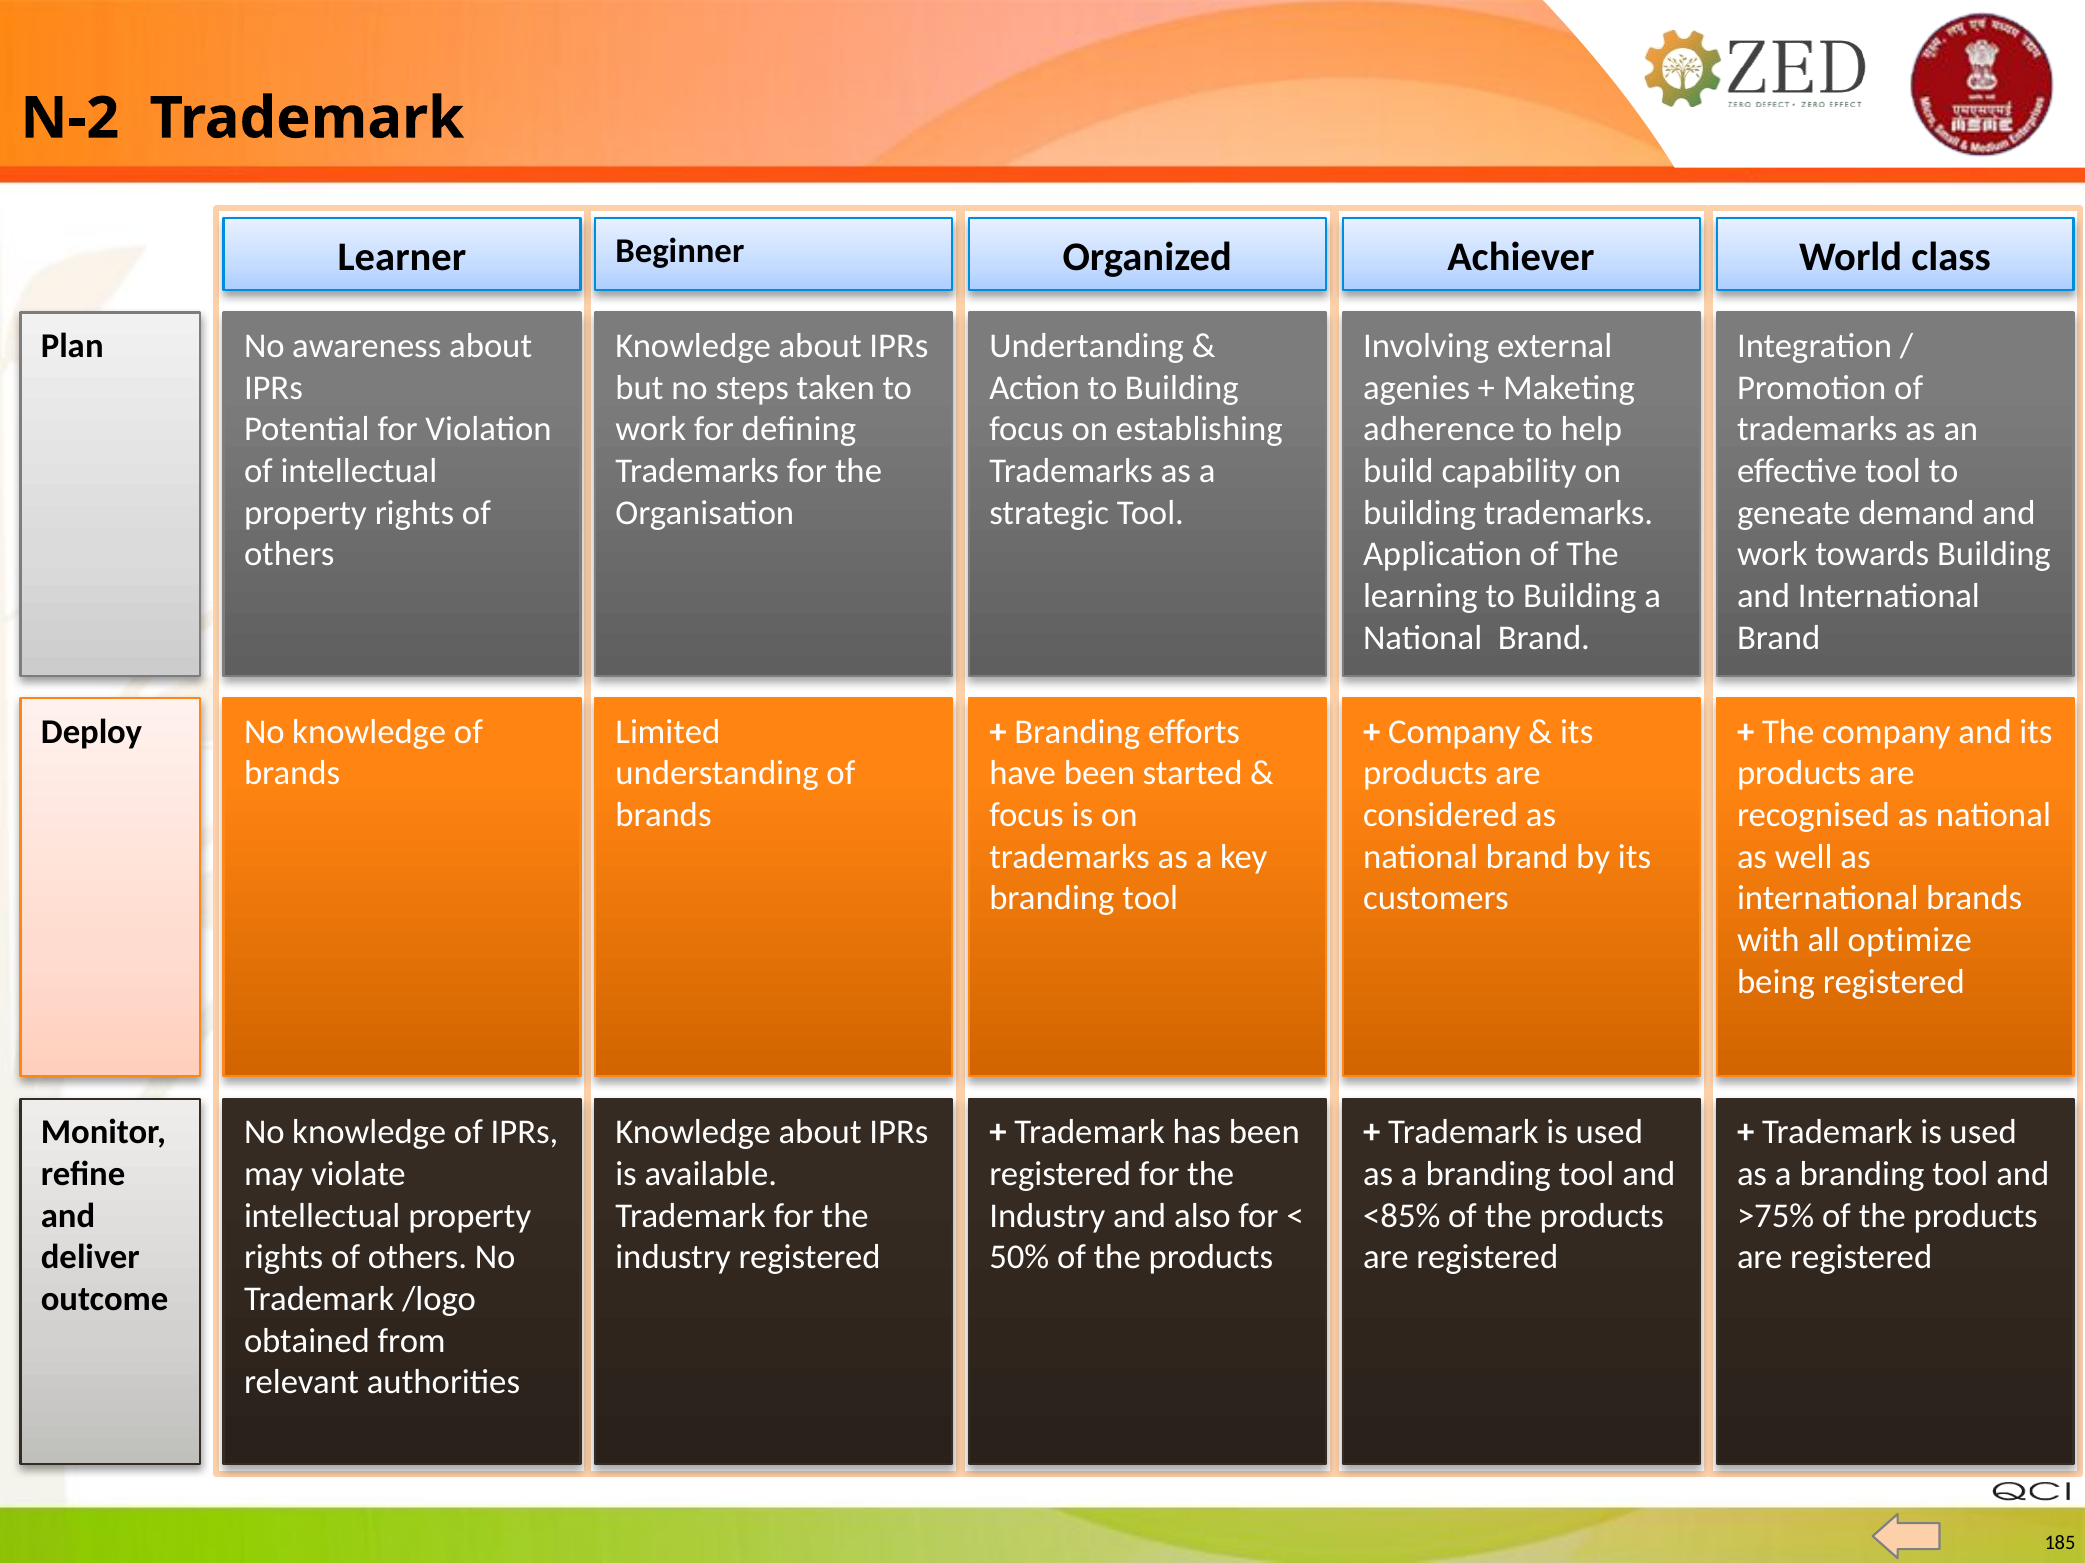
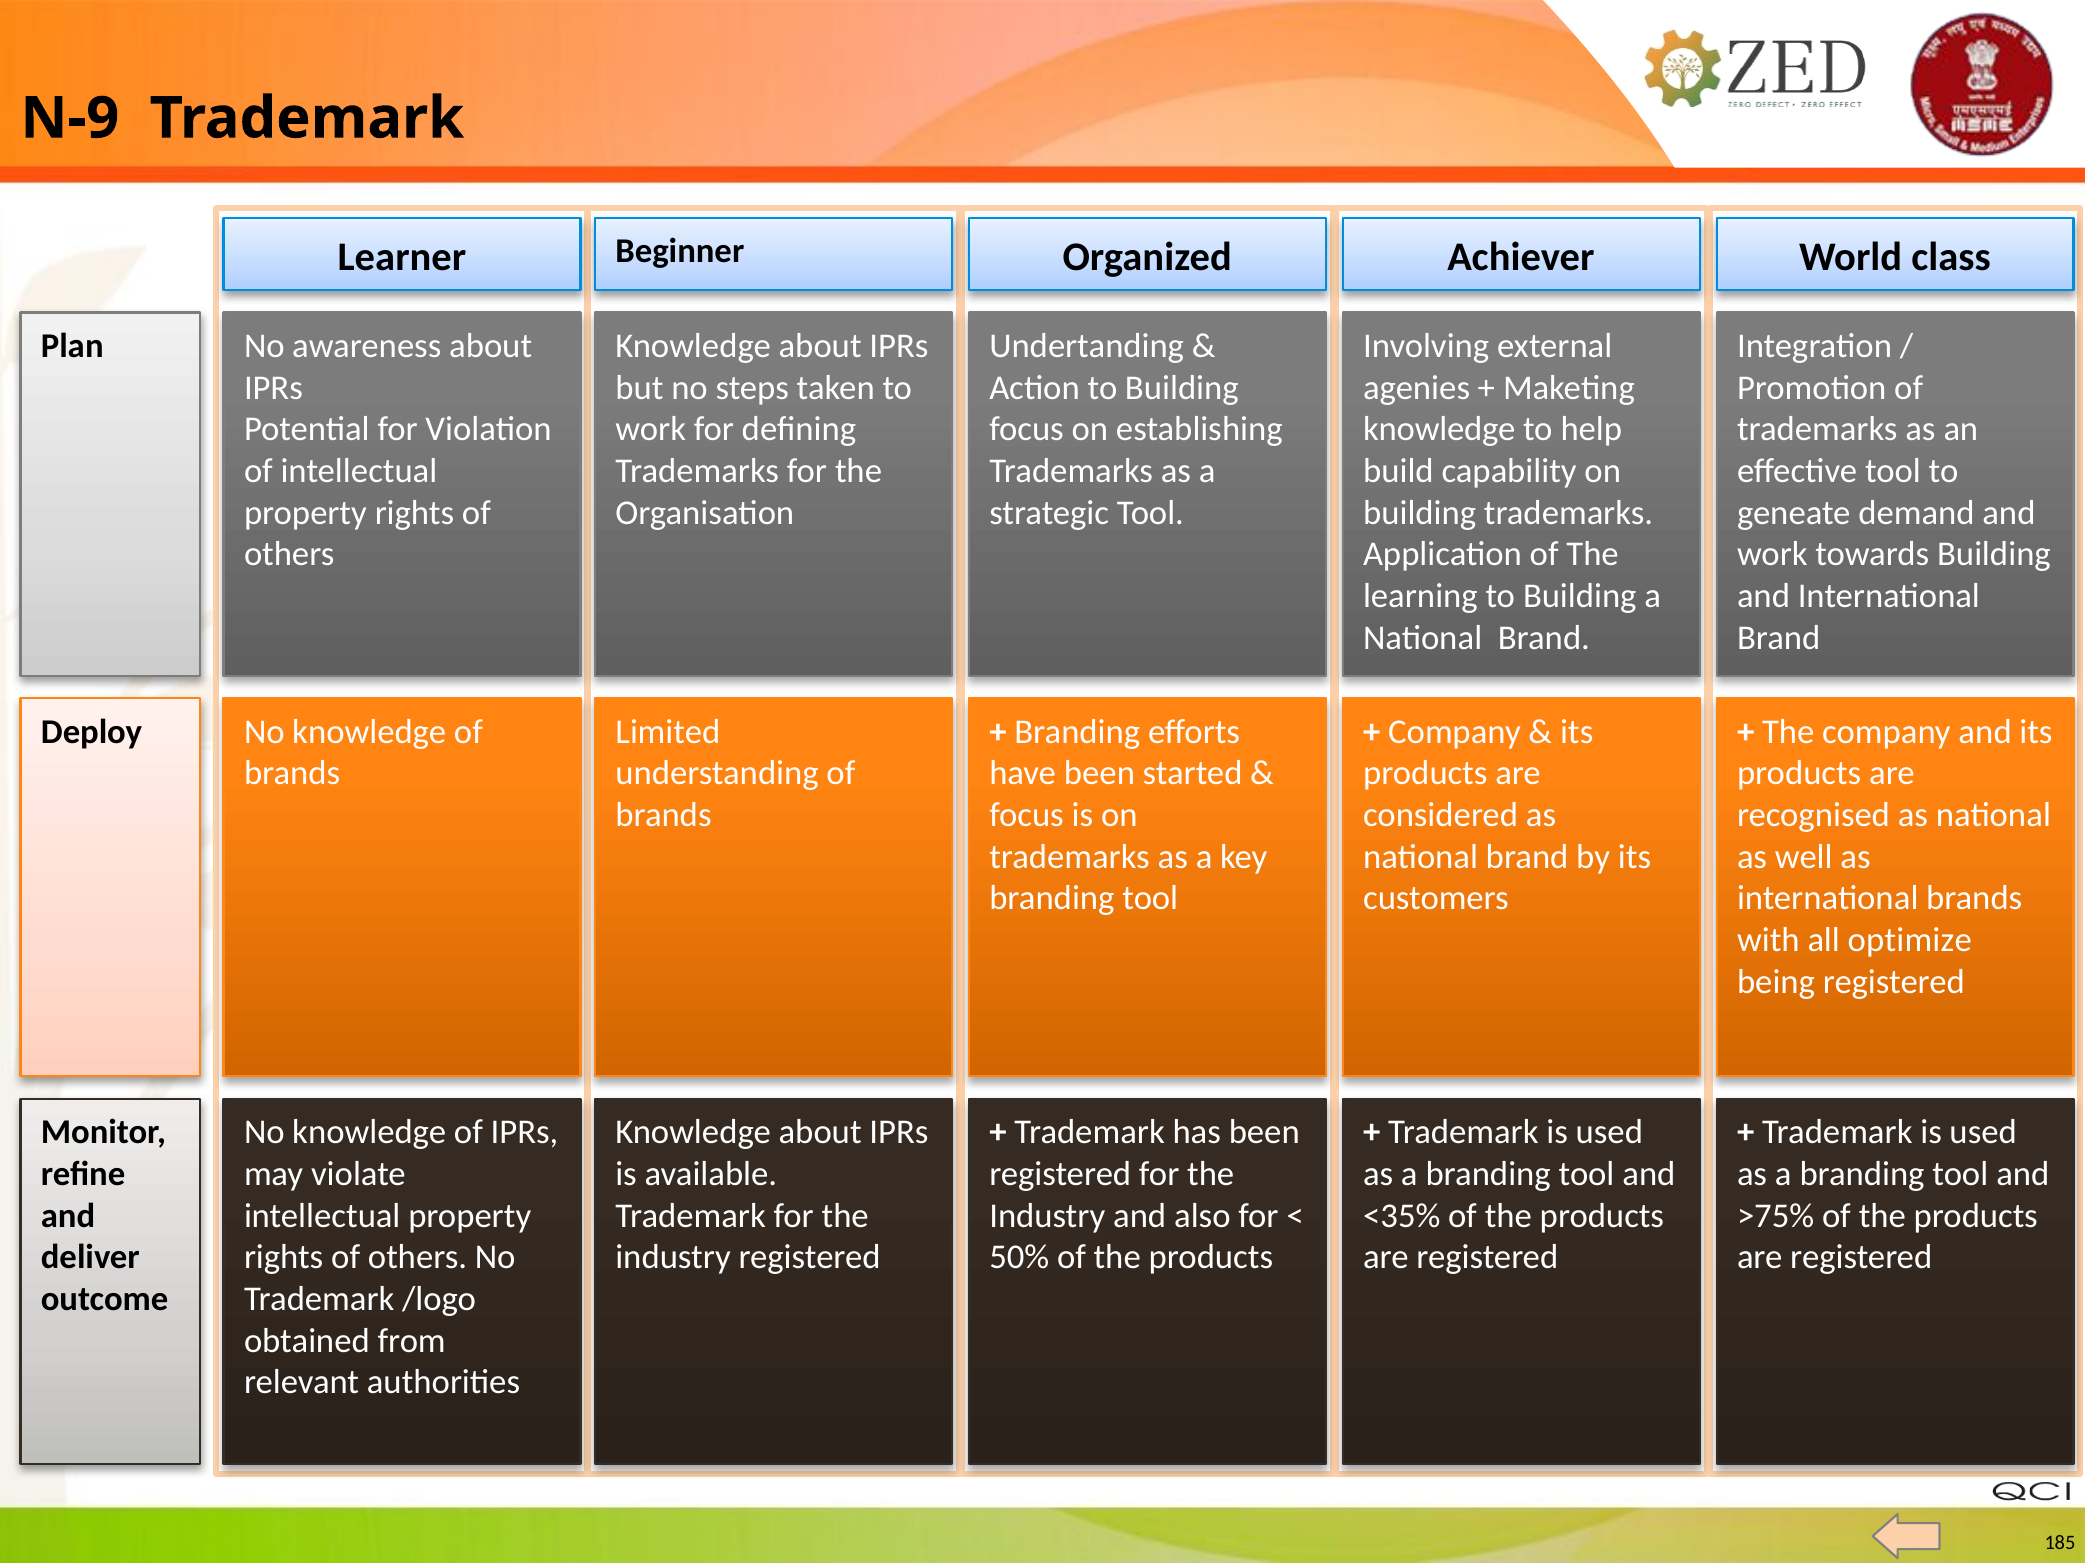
N-2: N-2 -> N-9
adherence at (1439, 430): adherence -> knowledge
<85%: <85% -> <35%
